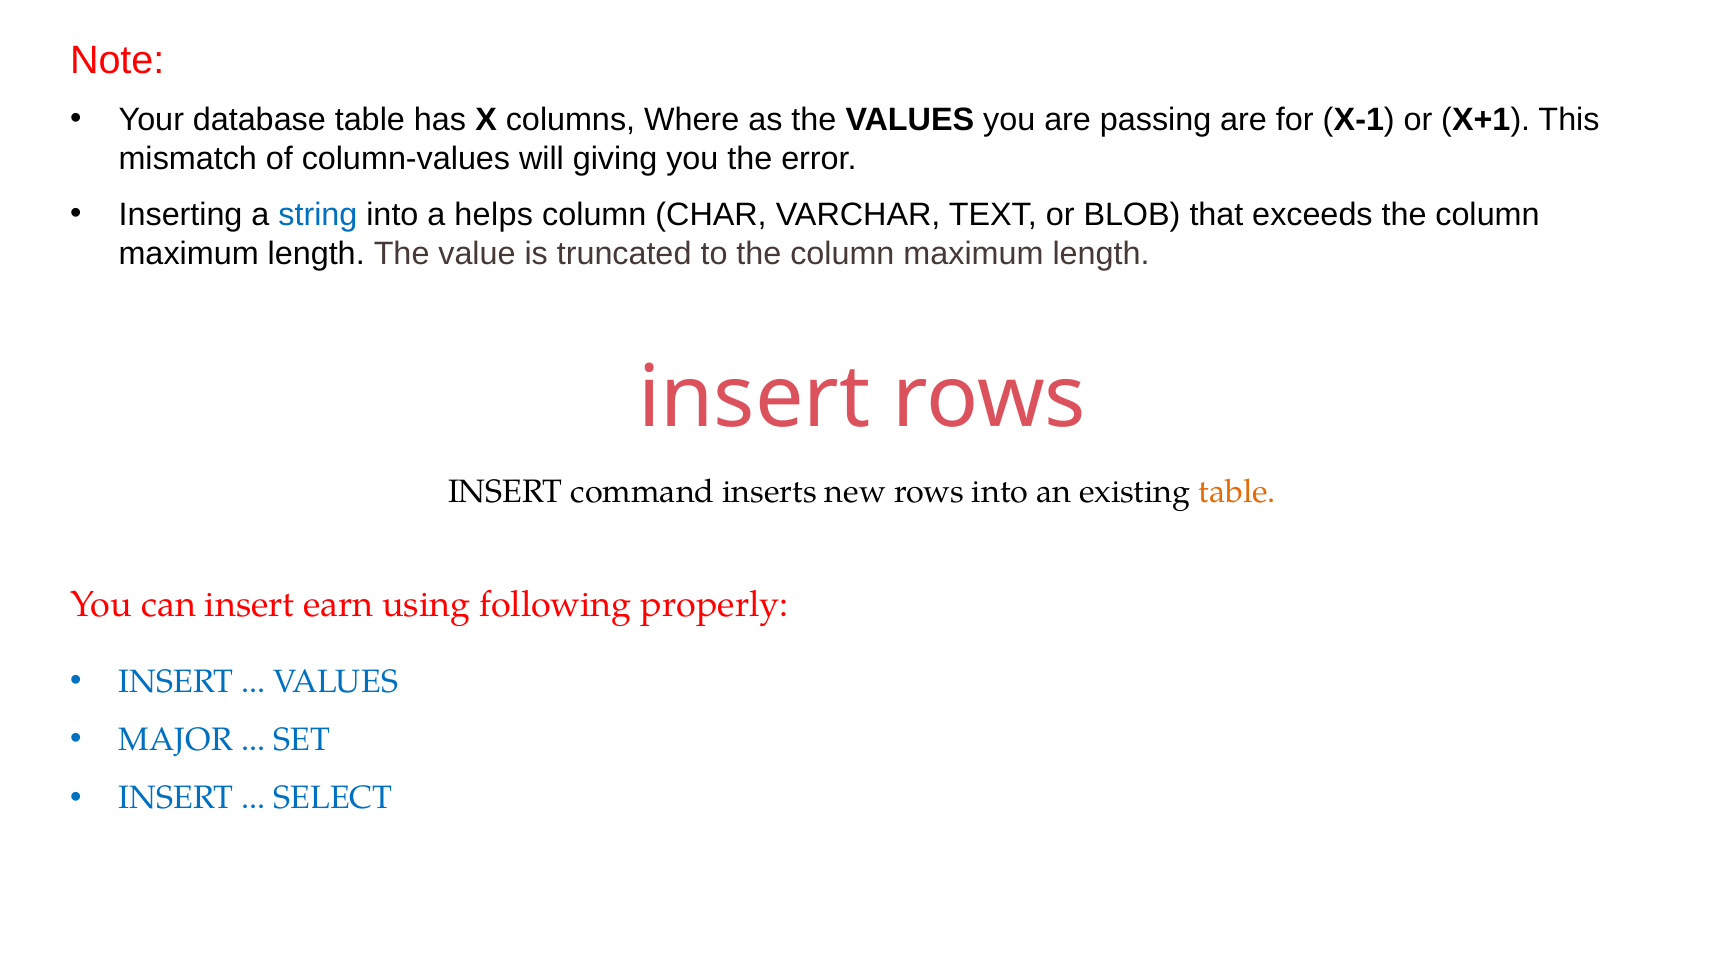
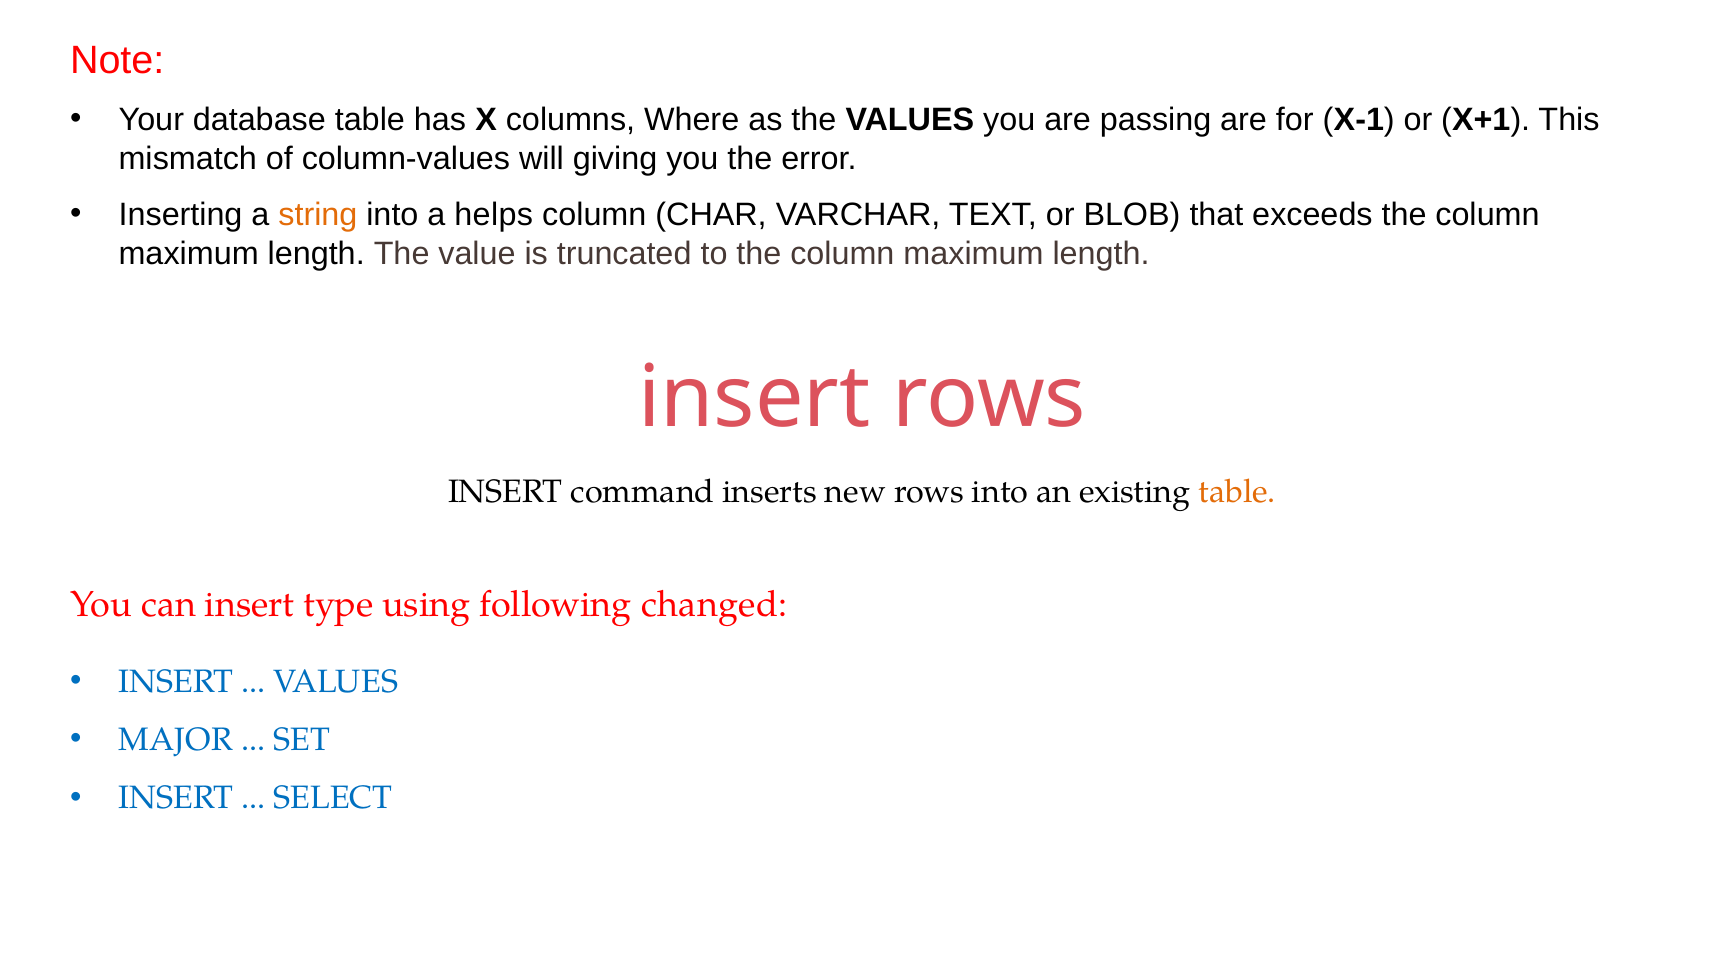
string colour: blue -> orange
earn: earn -> type
properly: properly -> changed
